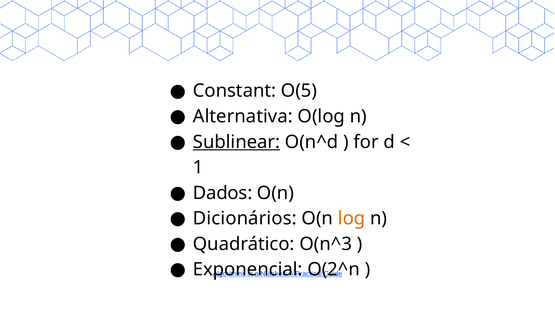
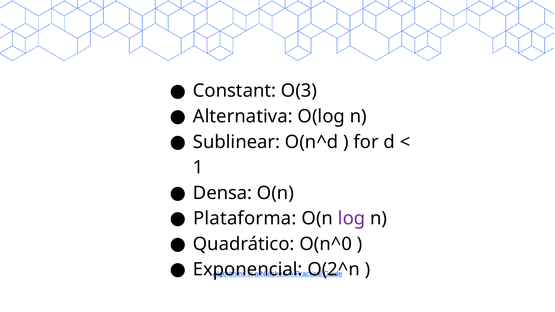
O(5: O(5 -> O(3
Sublinear underline: present -> none
Dados: Dados -> Densa
Dicionários: Dicionários -> Plataforma
log colour: orange -> purple
O(n^3: O(n^3 -> O(n^0
